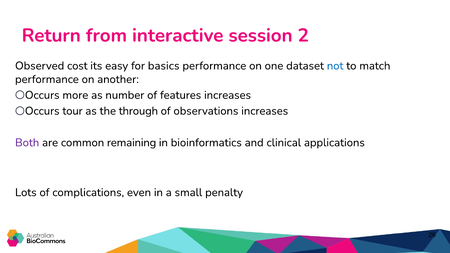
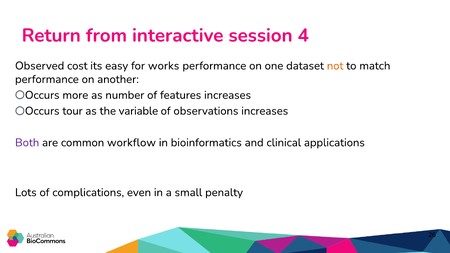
2: 2 -> 4
basics: basics -> works
not colour: blue -> orange
through: through -> variable
remaining: remaining -> workflow
